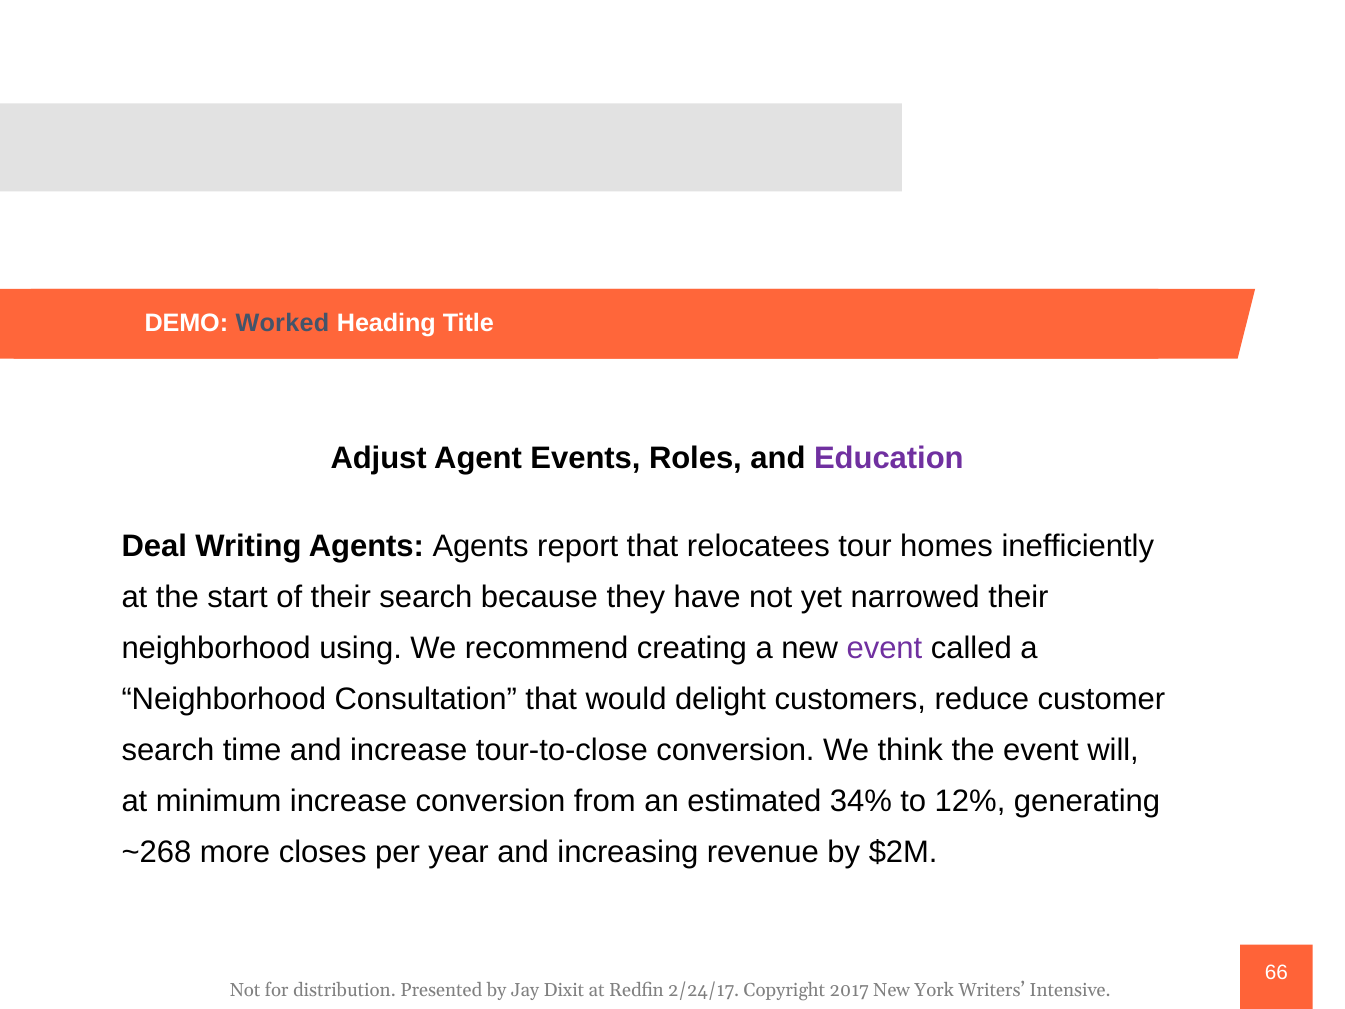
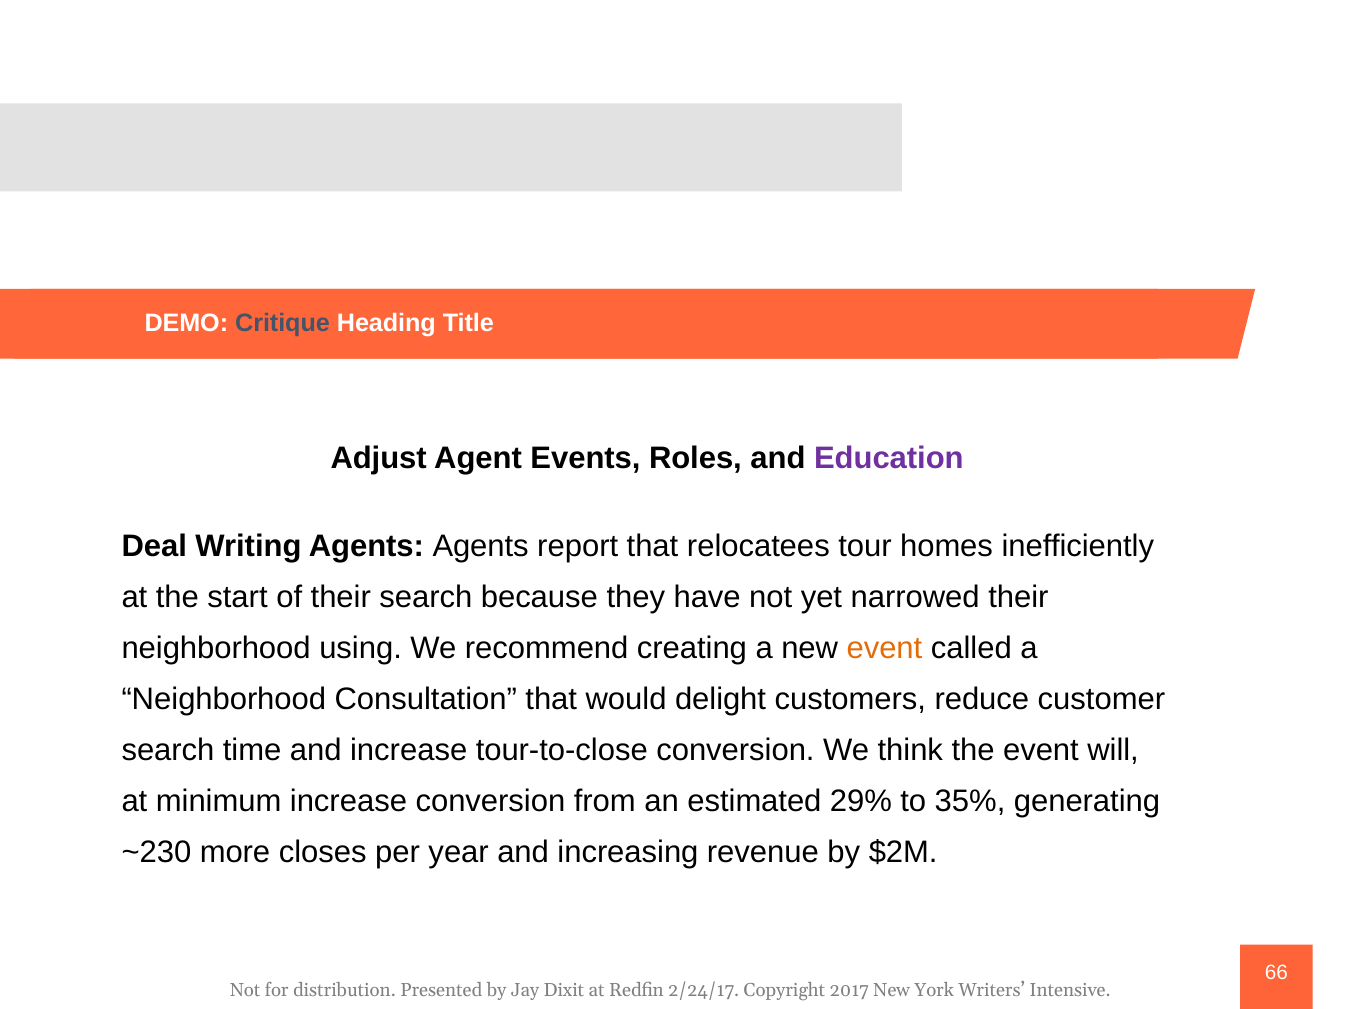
Worked: Worked -> Critique
event at (884, 648) colour: purple -> orange
34%: 34% -> 29%
12%: 12% -> 35%
~268: ~268 -> ~230
